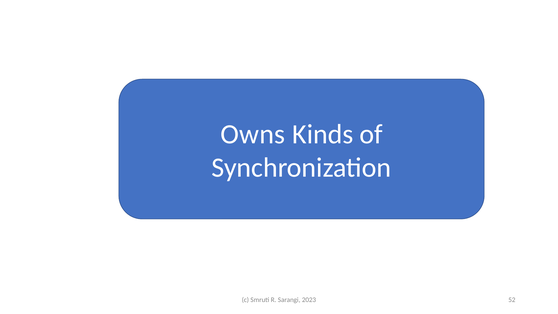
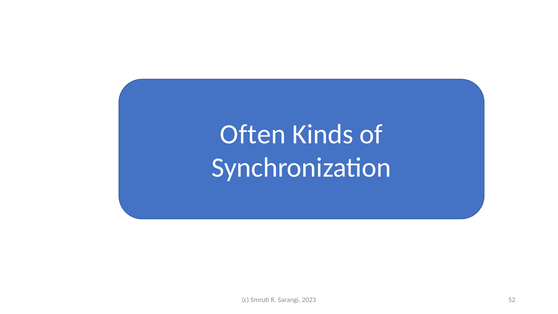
Owns: Owns -> Often
